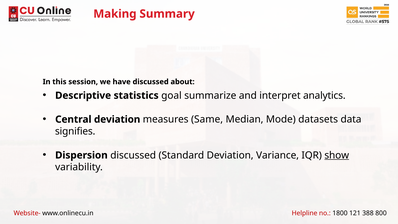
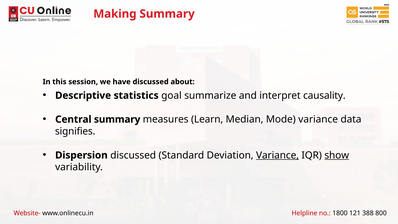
analytics: analytics -> causality
Central deviation: deviation -> summary
Same: Same -> Learn
Mode datasets: datasets -> variance
Variance at (278, 155) underline: none -> present
